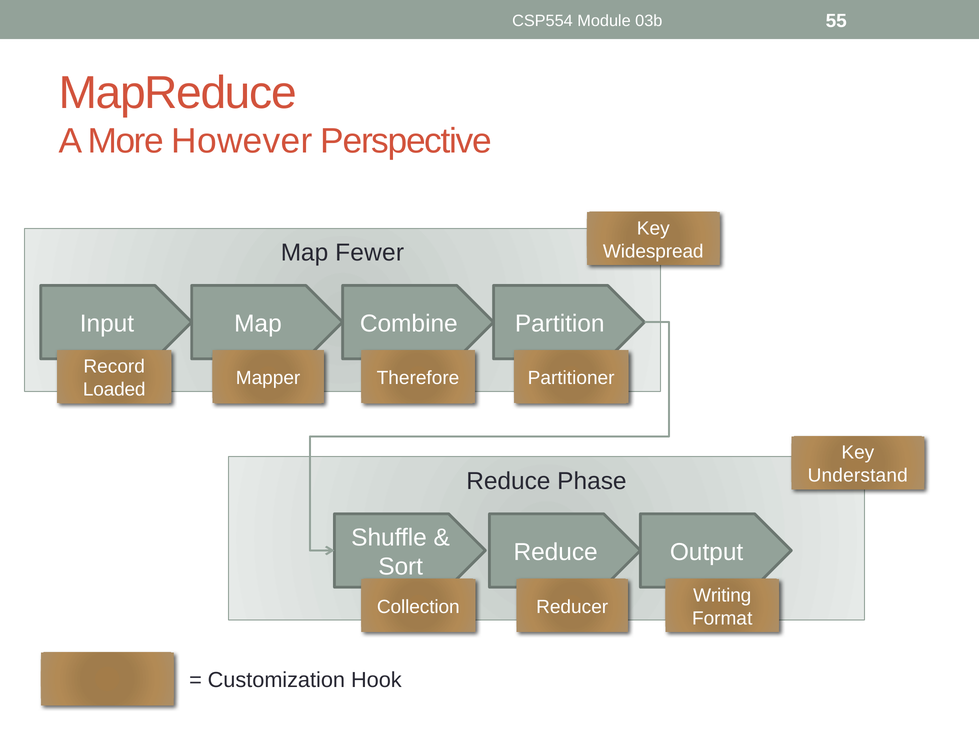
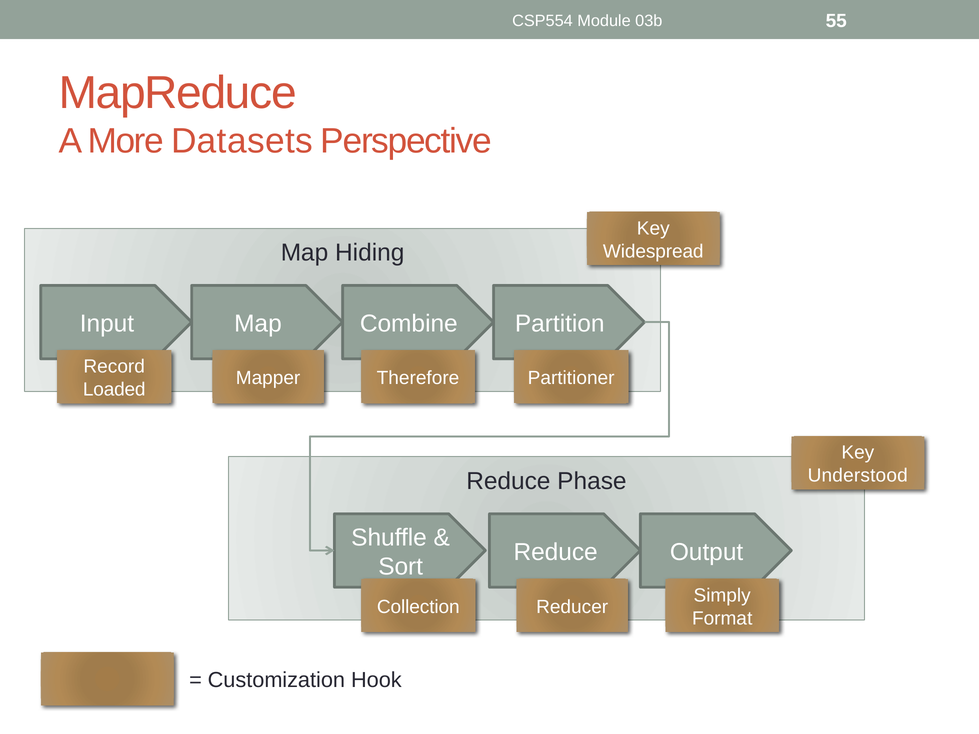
However: However -> Datasets
Fewer: Fewer -> Hiding
Understand: Understand -> Understood
Writing: Writing -> Simply
